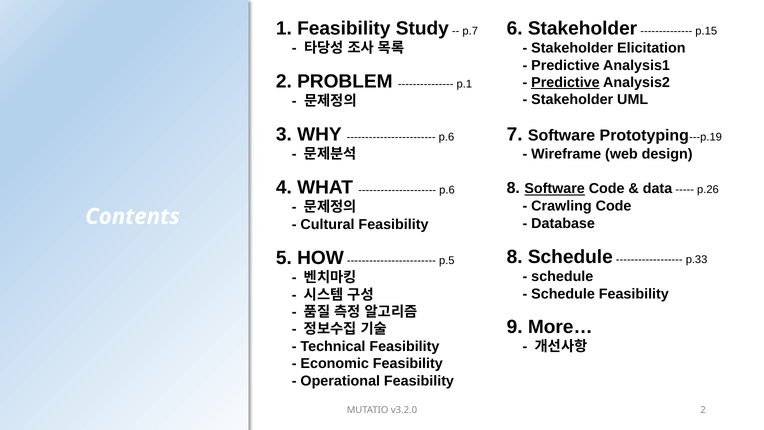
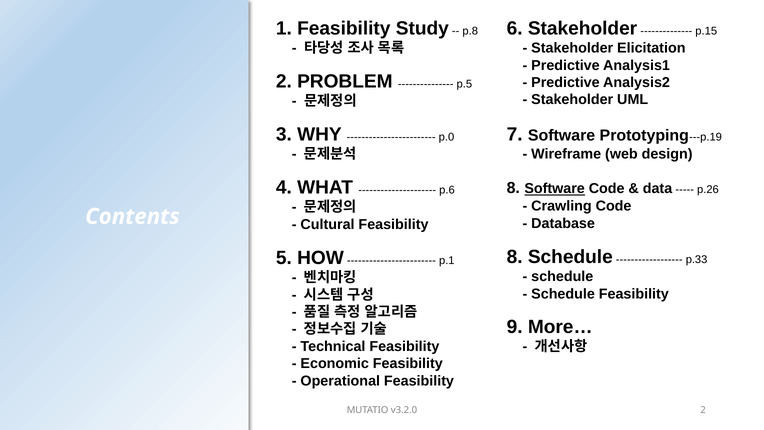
p.7: p.7 -> p.8
p.1: p.1 -> p.5
Predictive at (565, 82) underline: present -> none
p.6 at (446, 137): p.6 -> p.0
p.5: p.5 -> p.1
